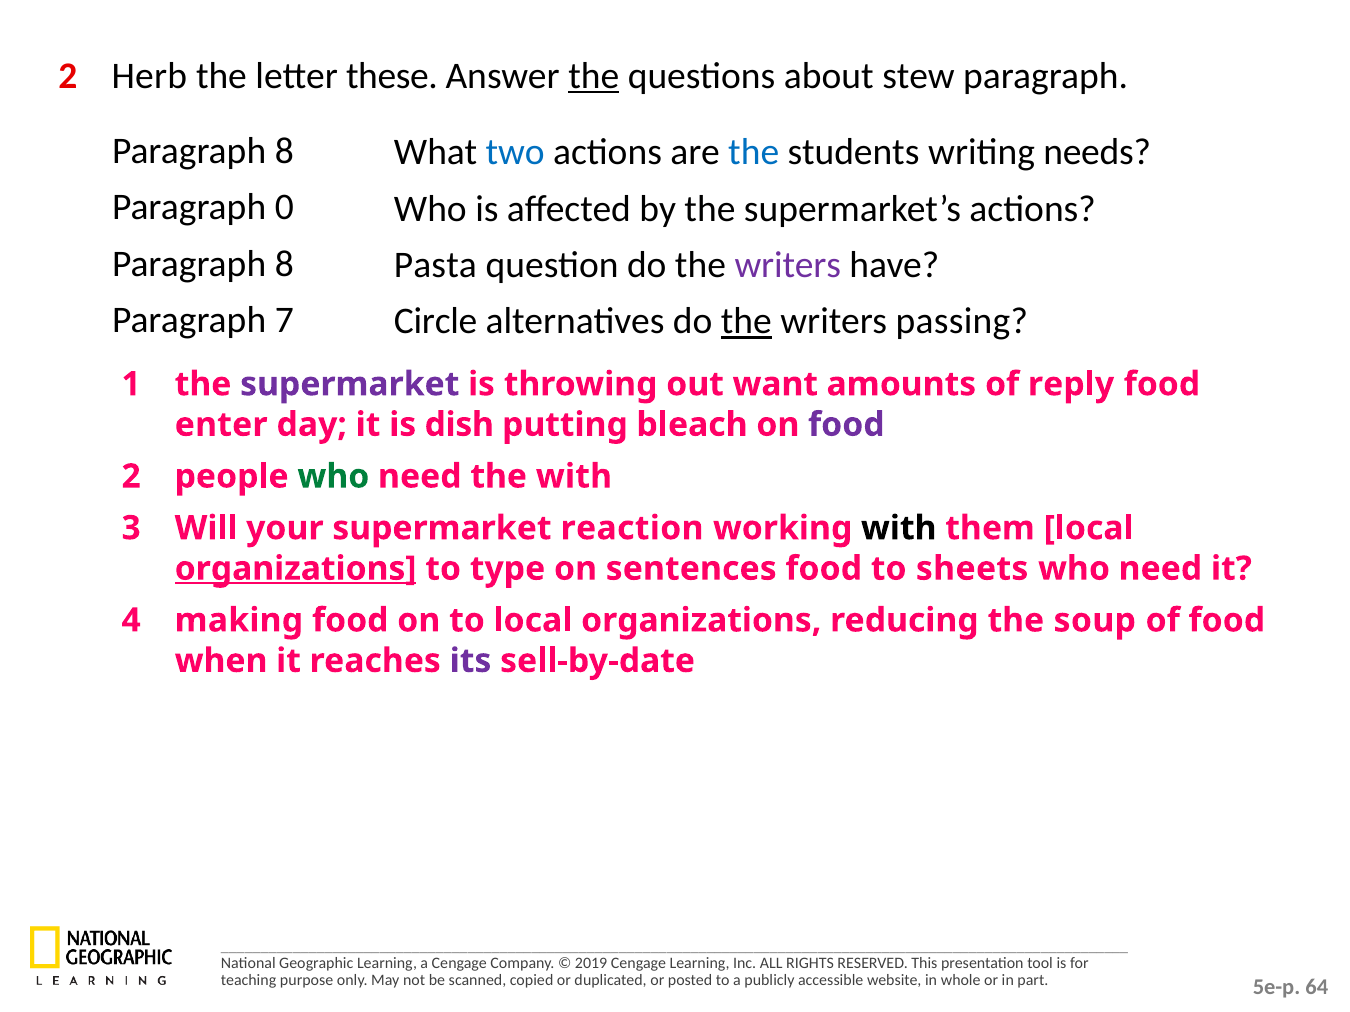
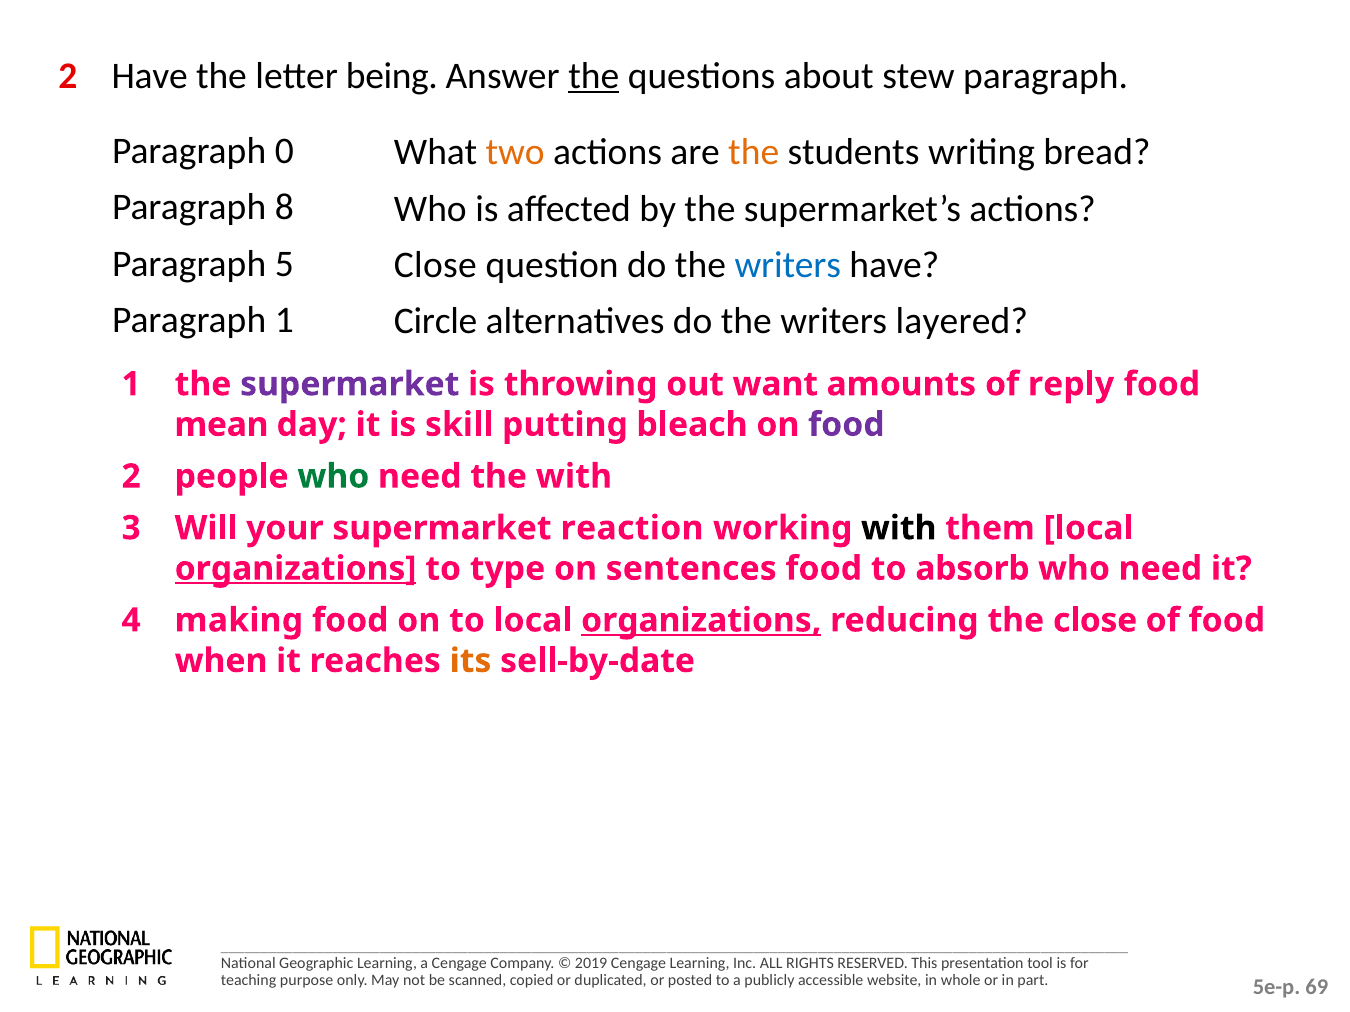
2 Herb: Herb -> Have
these: these -> being
8 at (284, 151): 8 -> 0
two colour: blue -> orange
the at (754, 153) colour: blue -> orange
needs: needs -> bread
0: 0 -> 8
8 at (284, 264): 8 -> 5
Pasta at (435, 265): Pasta -> Close
writers at (788, 265) colour: purple -> blue
Paragraph 7: 7 -> 1
the at (746, 322) underline: present -> none
passing: passing -> layered
enter: enter -> mean
dish: dish -> skill
sheets: sheets -> absorb
organizations at (701, 621) underline: none -> present
the soup: soup -> close
its colour: purple -> orange
64: 64 -> 69
